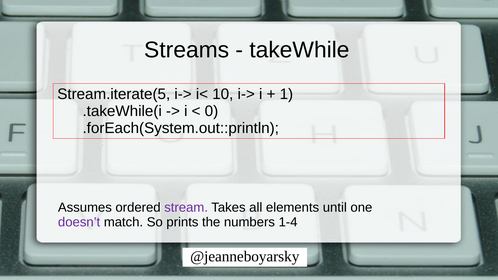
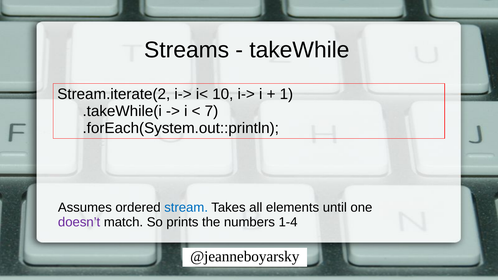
Stream.iterate(5: Stream.iterate(5 -> Stream.iterate(2
0: 0 -> 7
stream colour: purple -> blue
